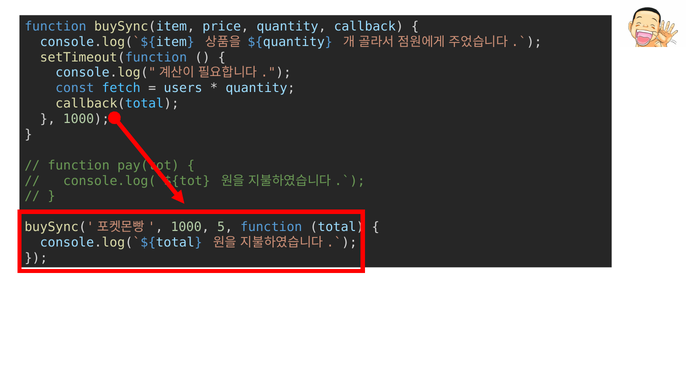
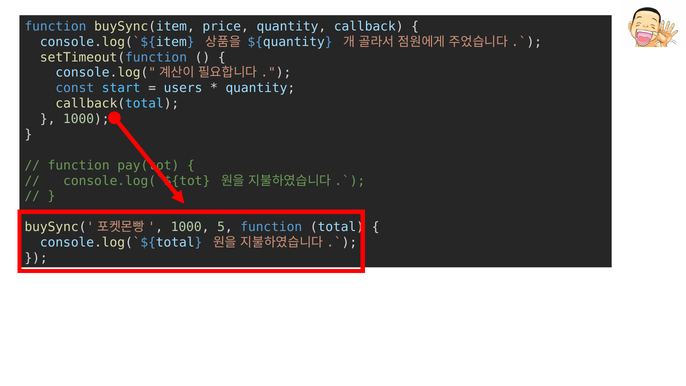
fetch: fetch -> start
